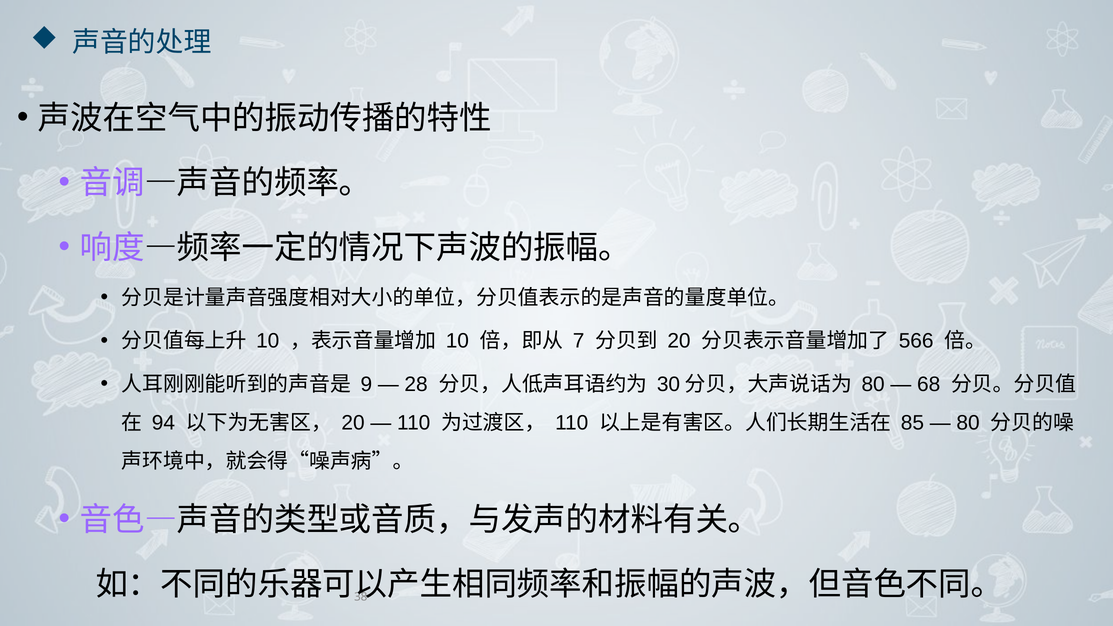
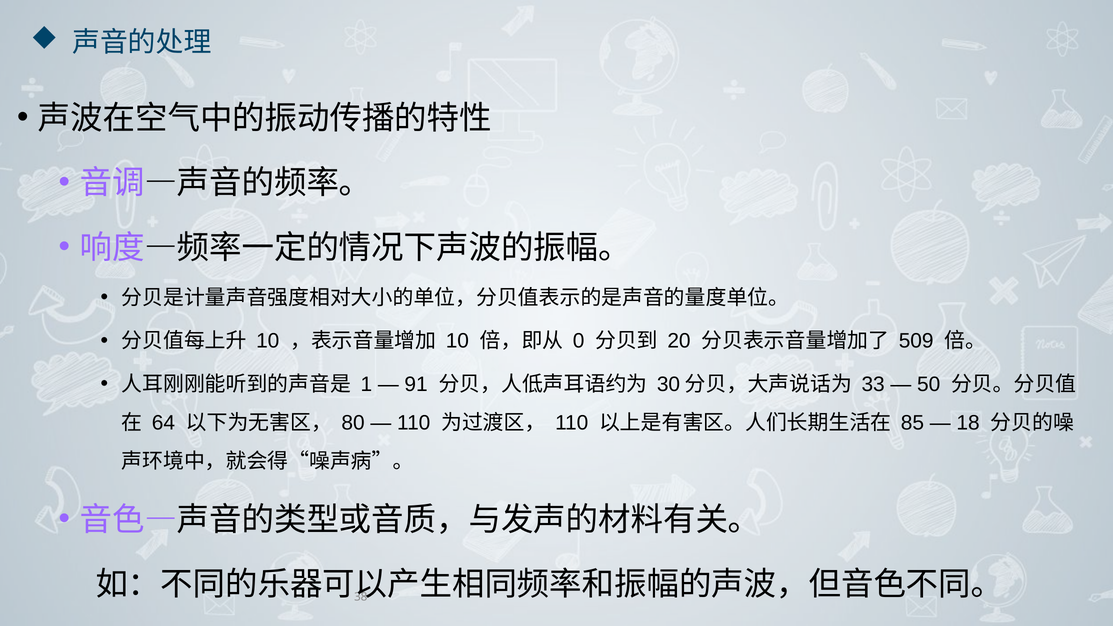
7: 7 -> 0
566: 566 -> 509
9: 9 -> 1
28: 28 -> 91
80 at (873, 385): 80 -> 33
68: 68 -> 50
94: 94 -> 64
20 at (353, 423): 20 -> 80
80 at (968, 423): 80 -> 18
